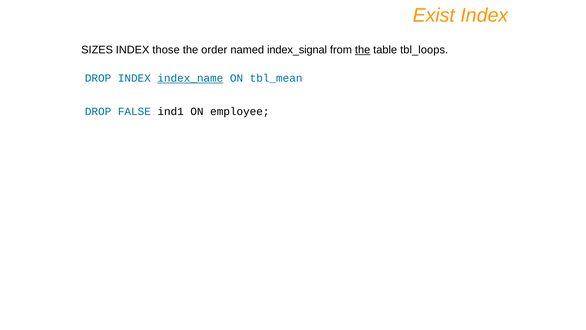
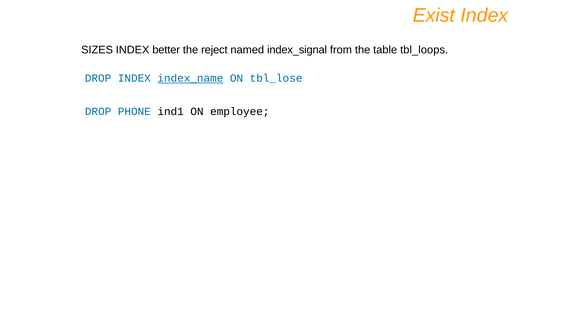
those: those -> better
order: order -> reject
the at (363, 50) underline: present -> none
tbl_mean: tbl_mean -> tbl_lose
FALSE: FALSE -> PHONE
